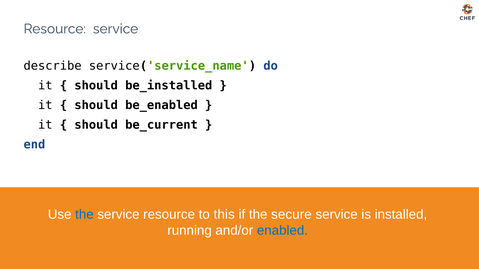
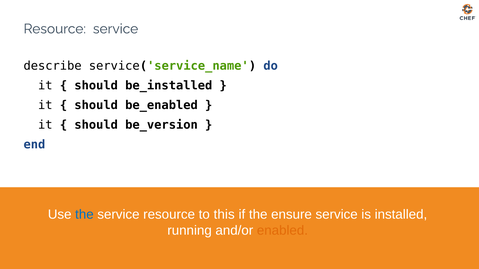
be_current: be_current -> be_version
secure: secure -> ensure
enabled colour: blue -> orange
